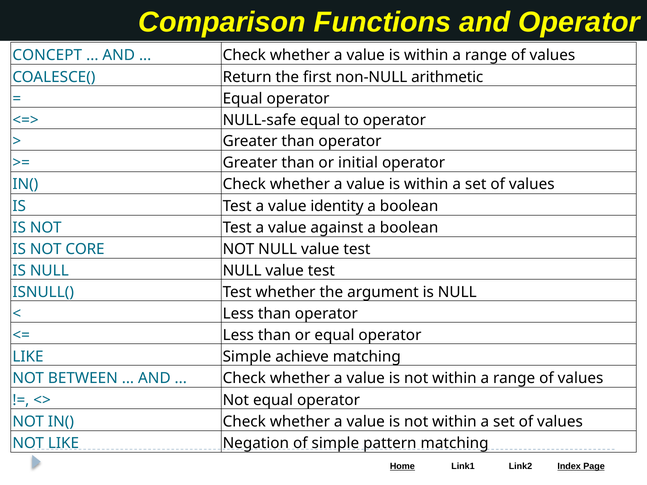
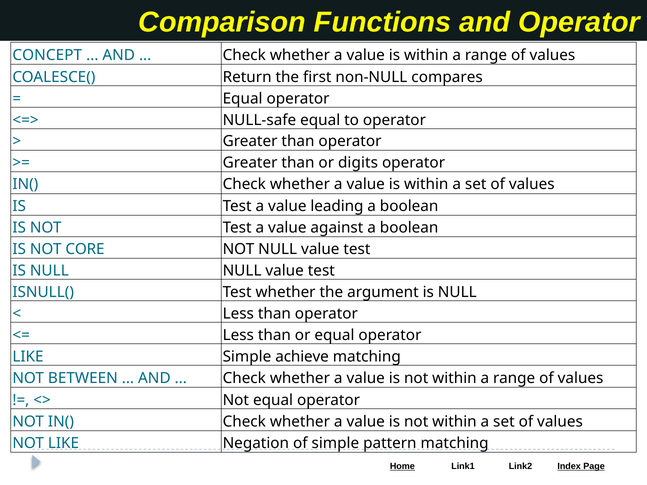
arithmetic: arithmetic -> compares
initial: initial -> digits
identity: identity -> leading
